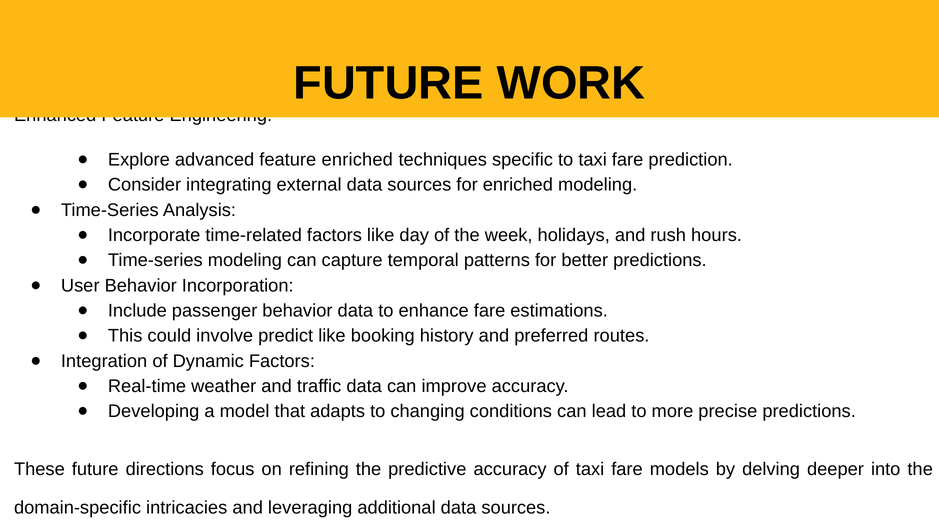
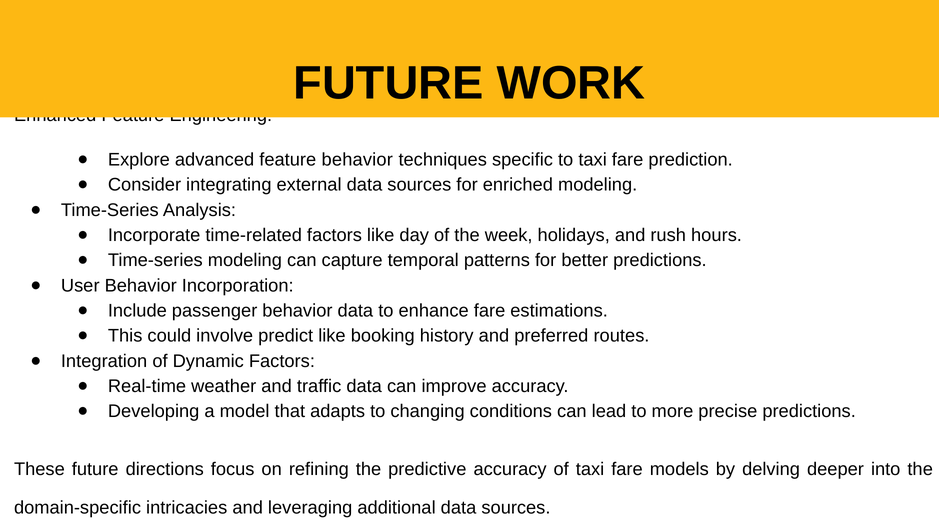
feature enriched: enriched -> behavior
